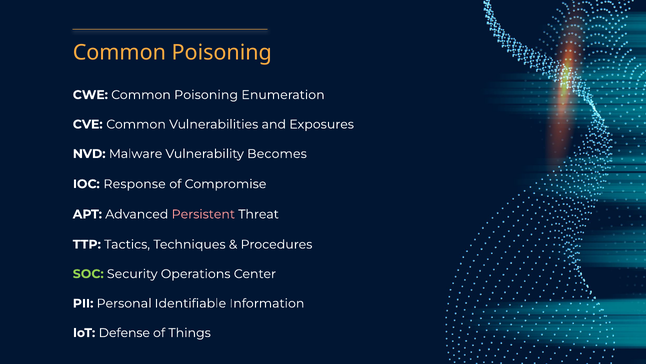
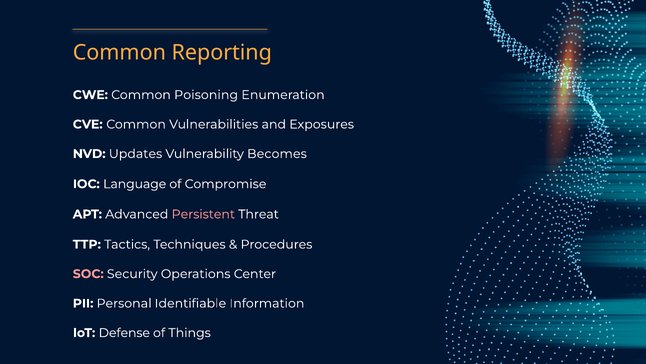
Poisoning at (222, 52): Poisoning -> Reporting
Malware: Malware -> Updates
Response: Response -> Language
SOC colour: light green -> pink
